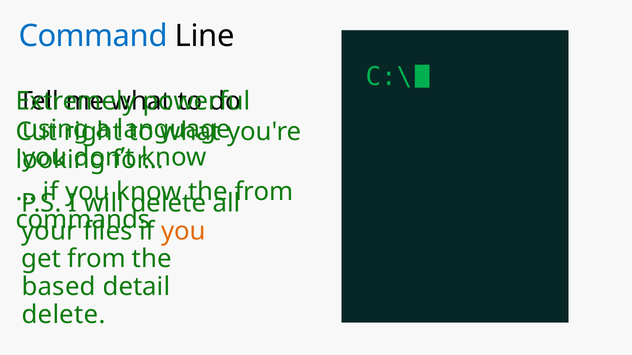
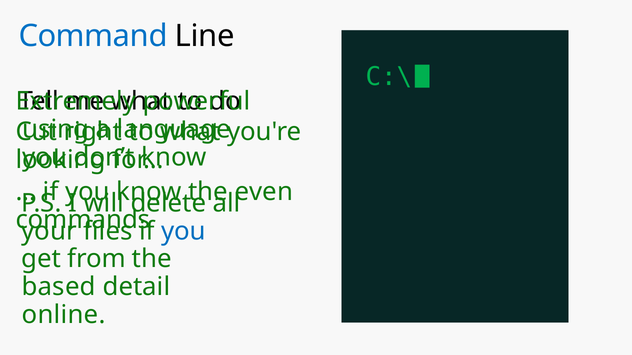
the from: from -> even
you at (184, 231) colour: orange -> blue
delete at (64, 315): delete -> online
